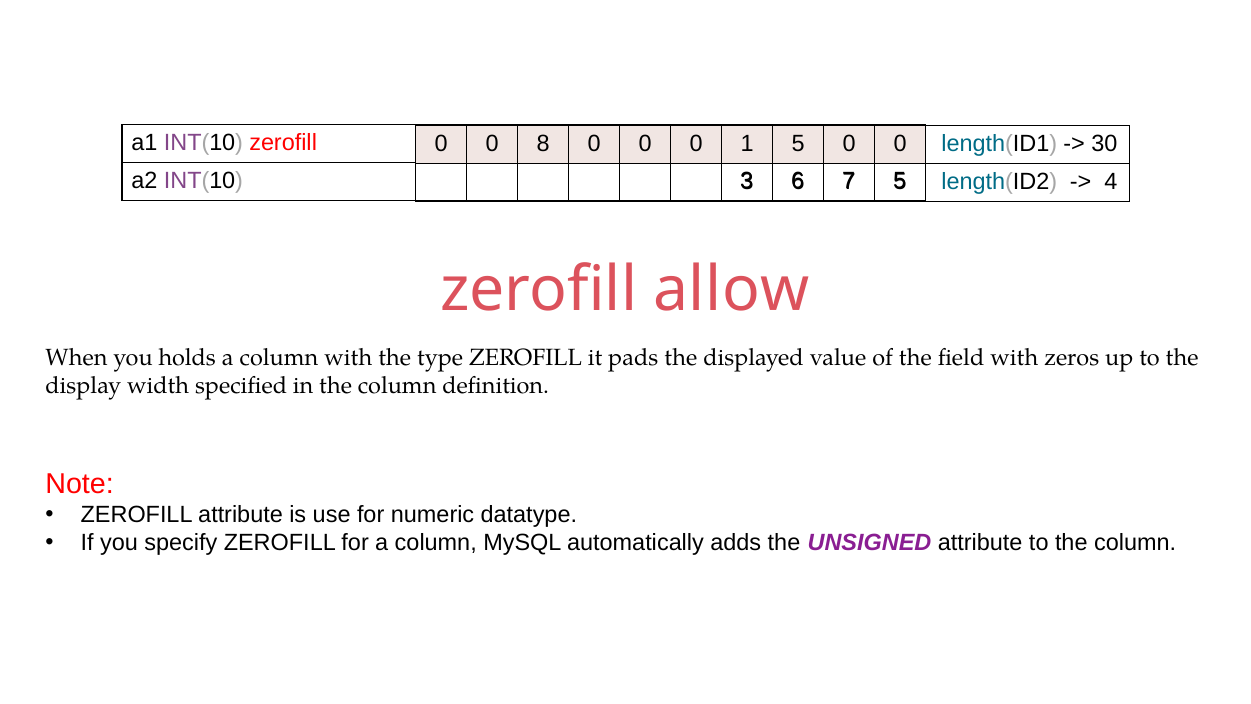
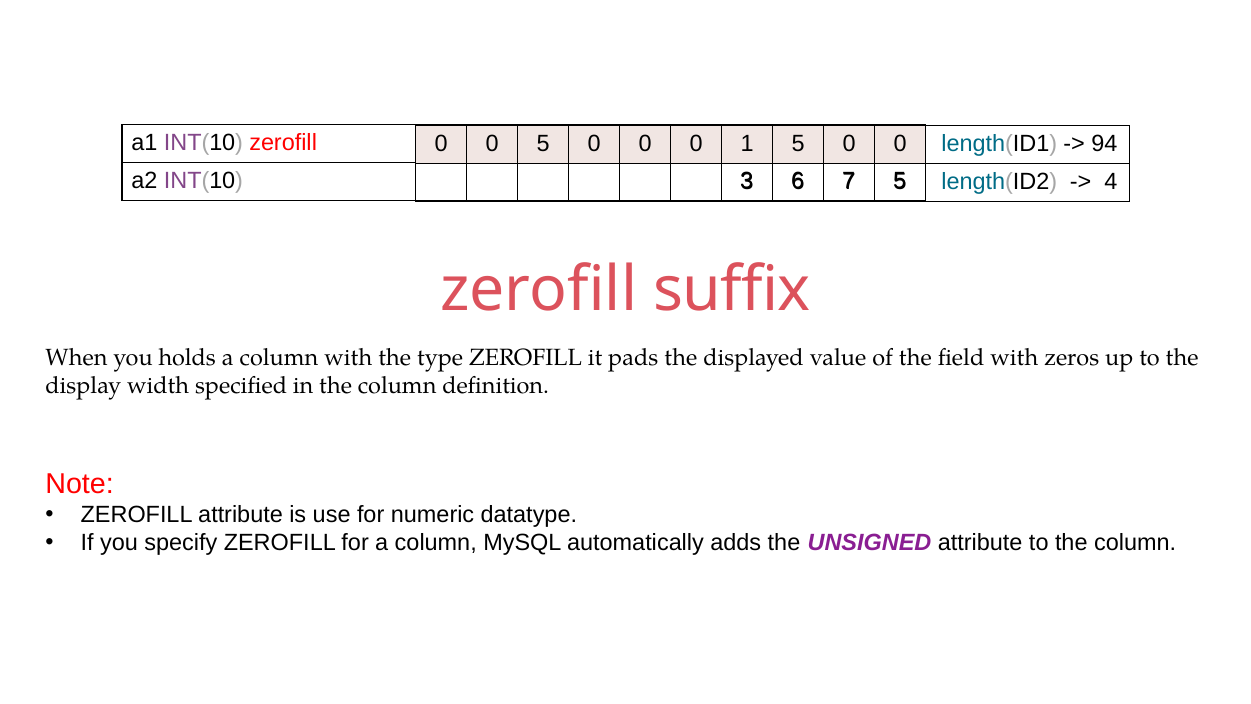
0 8: 8 -> 5
30: 30 -> 94
allow: allow -> suffix
